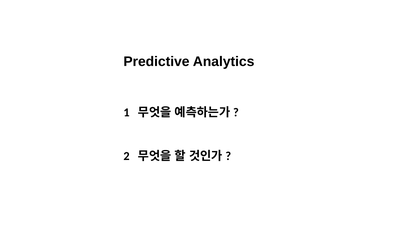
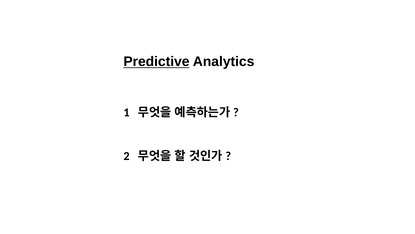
Predictive underline: none -> present
